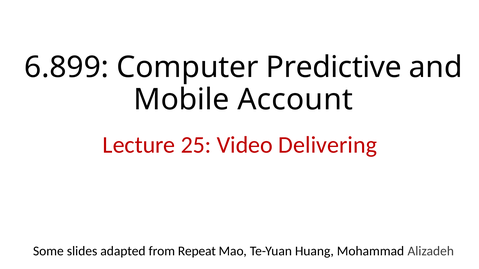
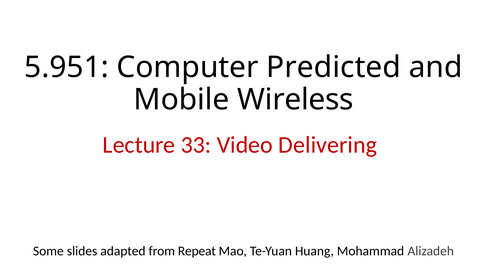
6.899: 6.899 -> 5.951
Predictive: Predictive -> Predicted
Account: Account -> Wireless
25: 25 -> 33
